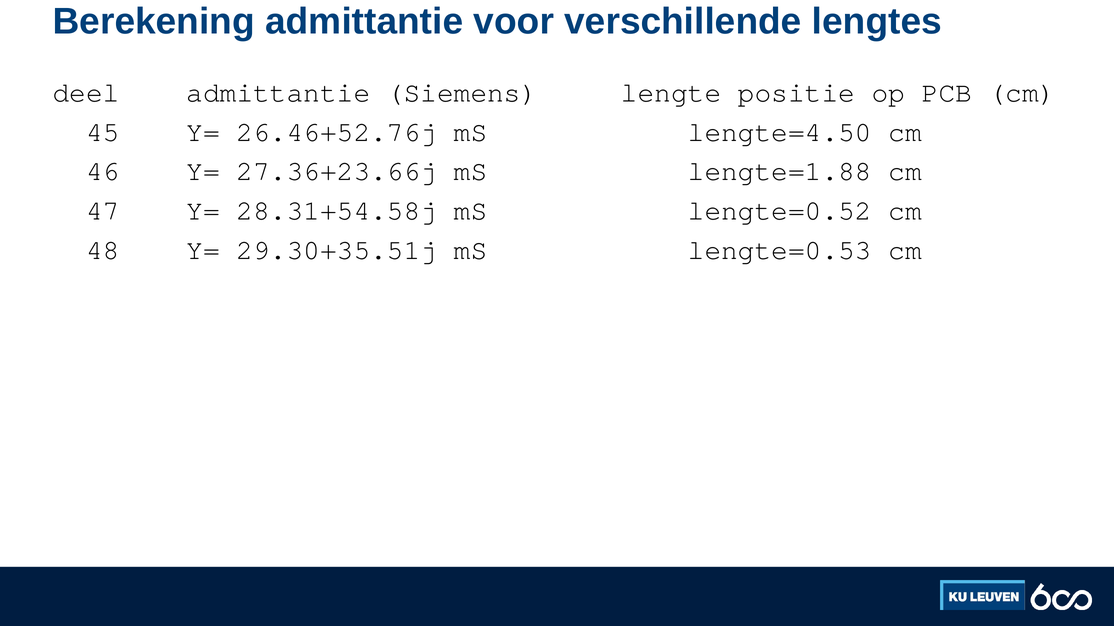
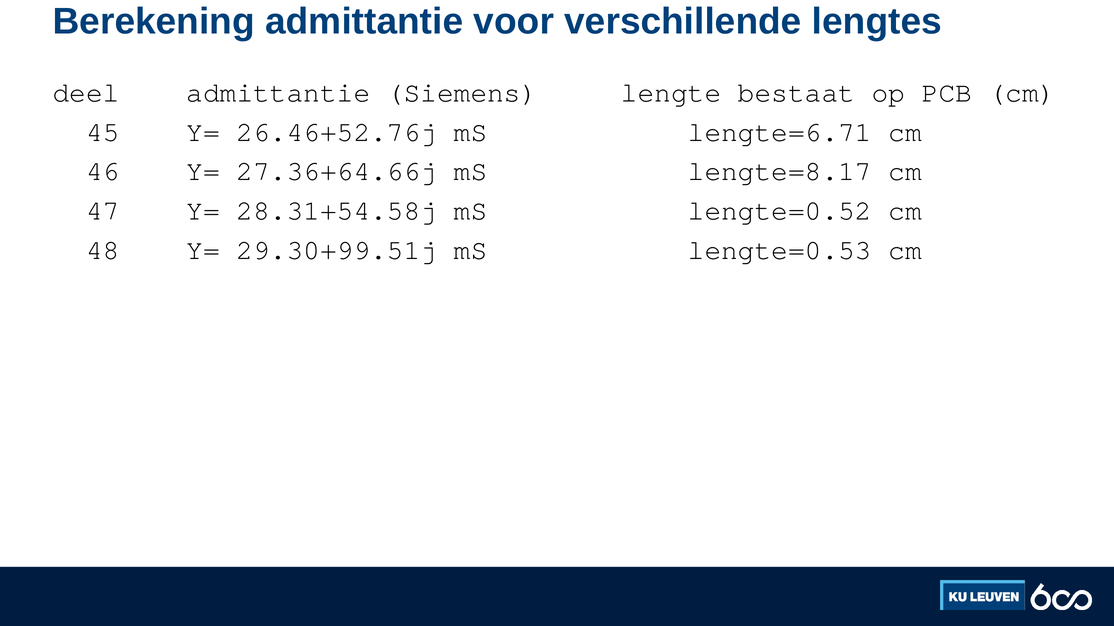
positie: positie -> bestaat
lengte=4.50: lengte=4.50 -> lengte=6.71
27.36+23.66j: 27.36+23.66j -> 27.36+64.66j
lengte=1.88: lengte=1.88 -> lengte=8.17
29.30+35.51j: 29.30+35.51j -> 29.30+99.51j
